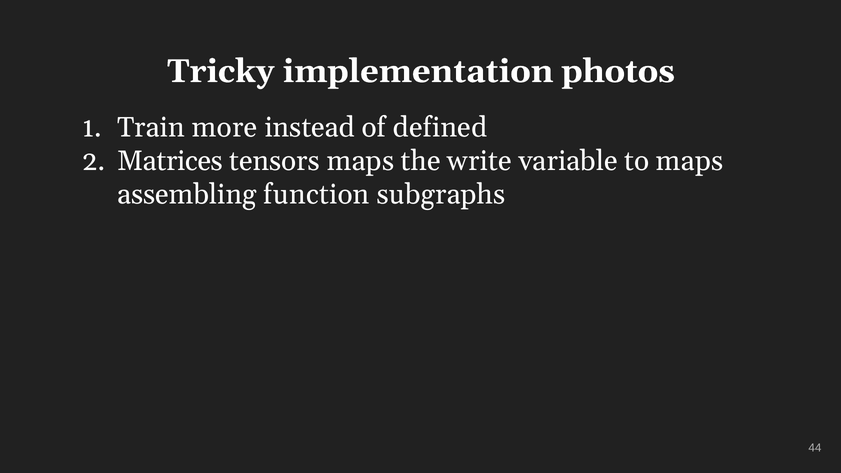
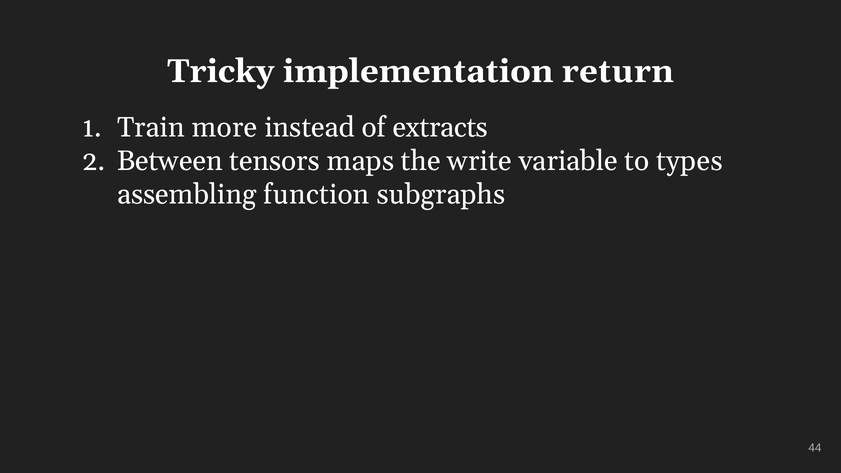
photos: photos -> return
defined: defined -> extracts
Matrices: Matrices -> Between
to maps: maps -> types
